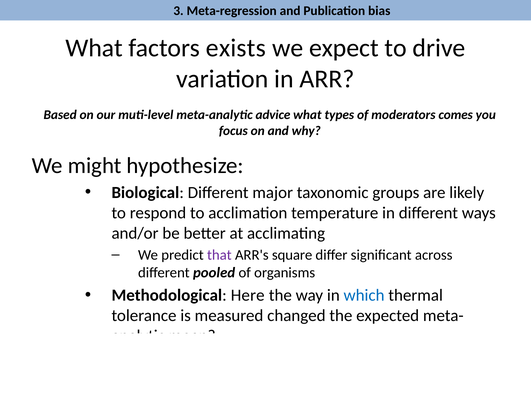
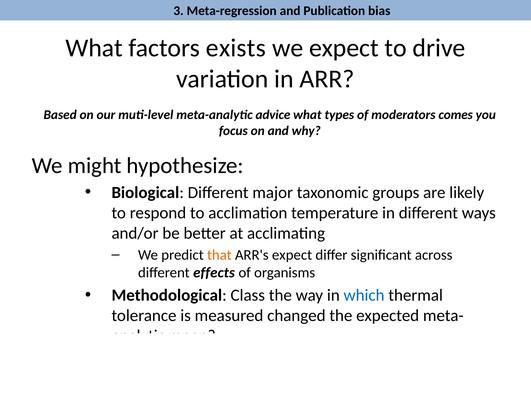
that at (219, 255) colour: purple -> orange
ARR's square: square -> expect
pooled: pooled -> effects
Here: Here -> Class
